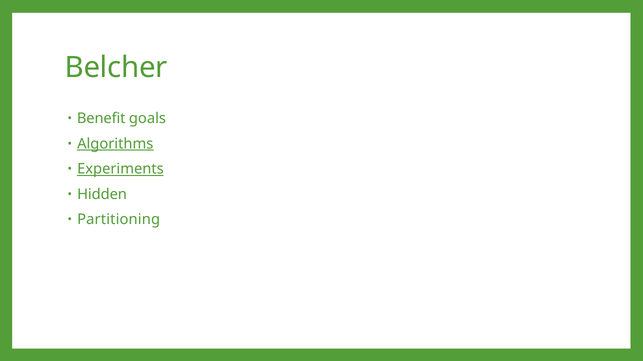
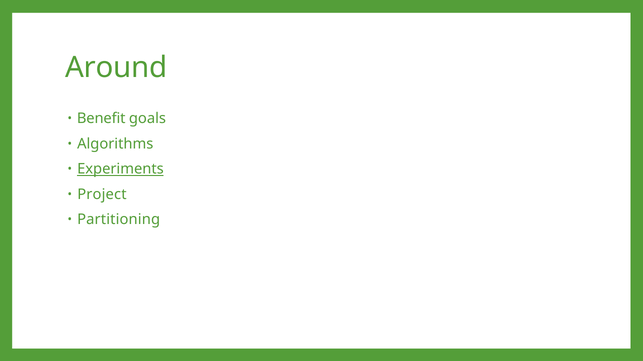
Belcher: Belcher -> Around
Algorithms underline: present -> none
Hidden: Hidden -> Project
